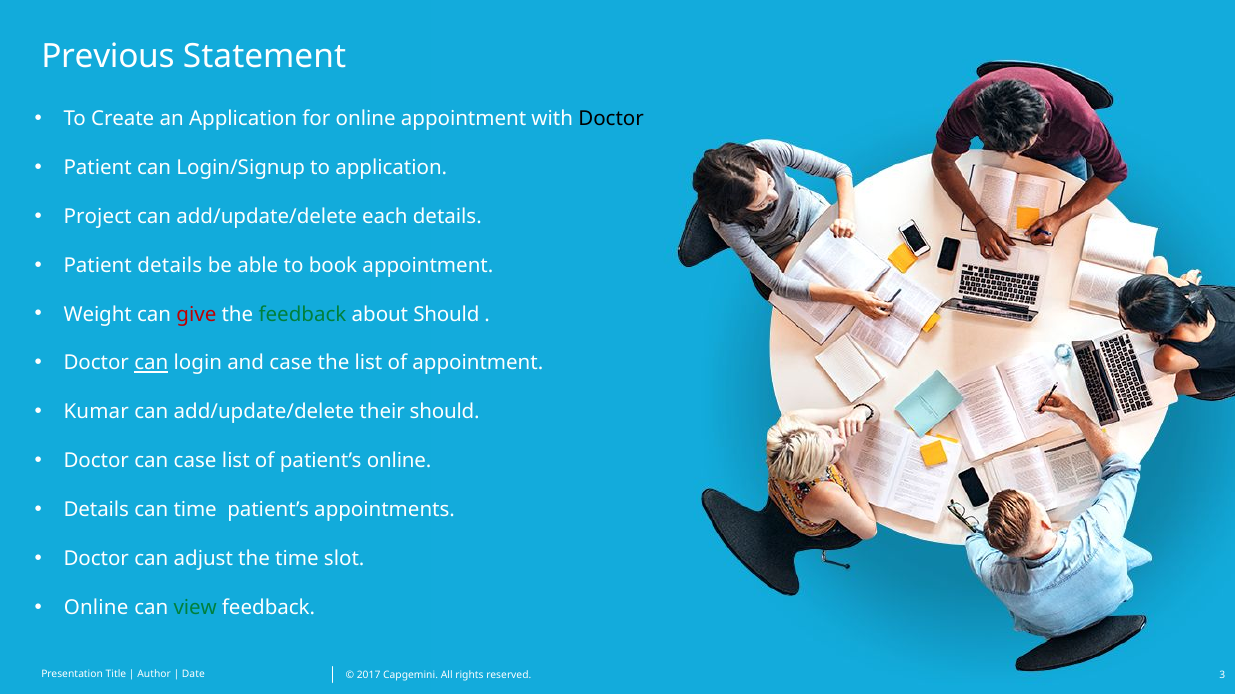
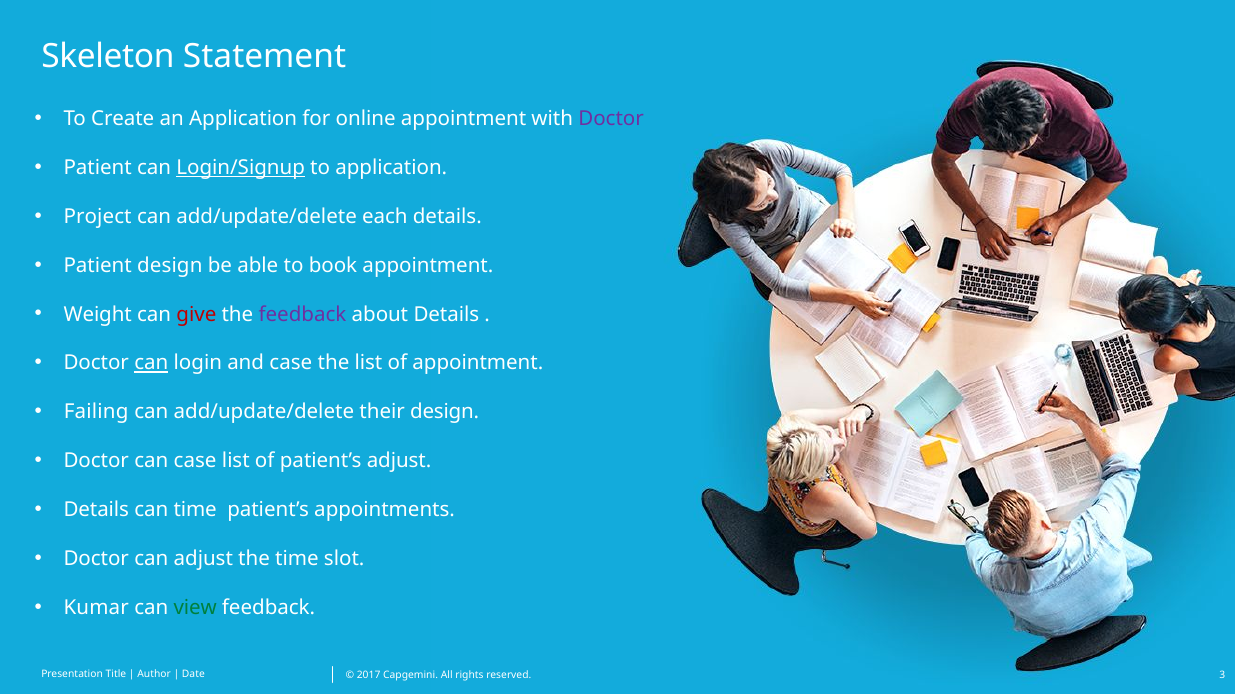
Previous: Previous -> Skeleton
Doctor at (611, 119) colour: black -> purple
Login/Signup underline: none -> present
Patient details: details -> design
feedback at (302, 315) colour: green -> purple
about Should: Should -> Details
Kumar: Kumar -> Failing
their should: should -> design
patient’s online: online -> adjust
Online at (96, 608): Online -> Kumar
